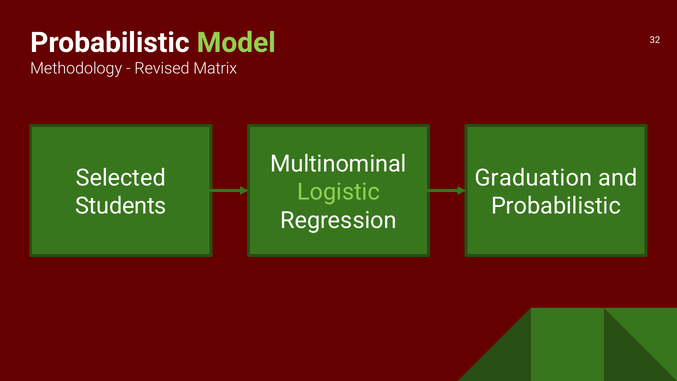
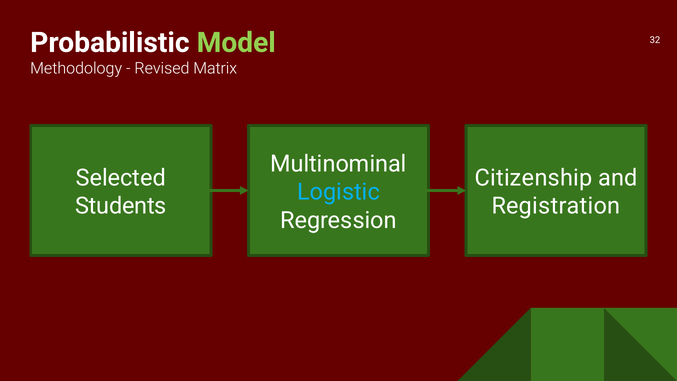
Graduation: Graduation -> Citizenship
Logistic colour: light green -> light blue
Probabilistic at (556, 206): Probabilistic -> Registration
